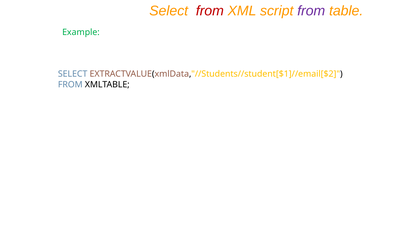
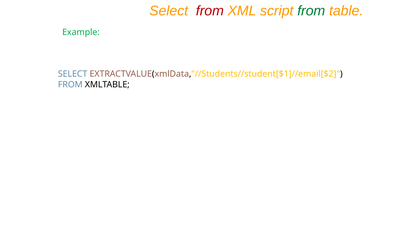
from at (311, 11) colour: purple -> green
